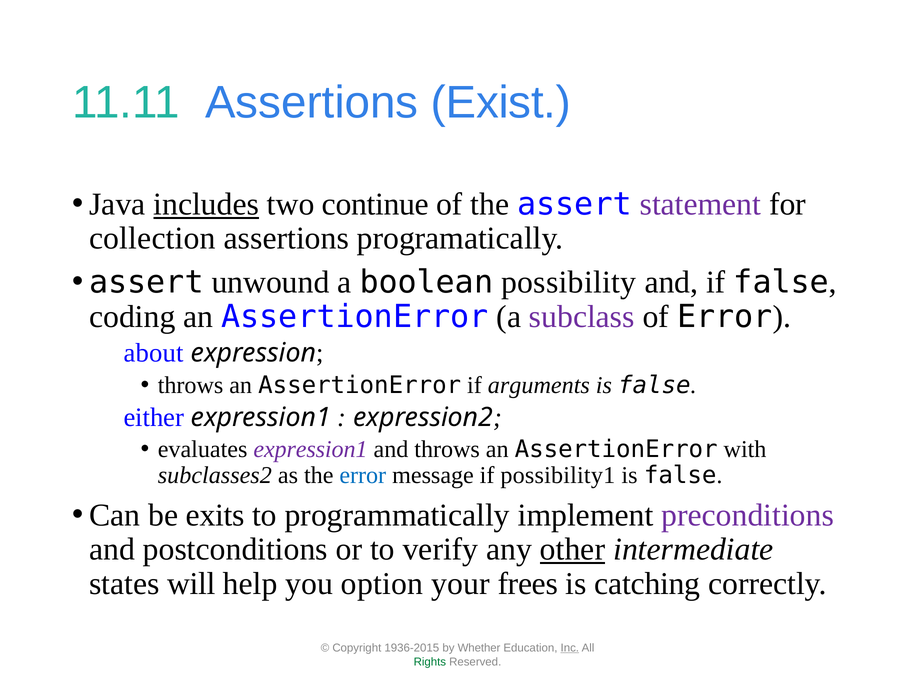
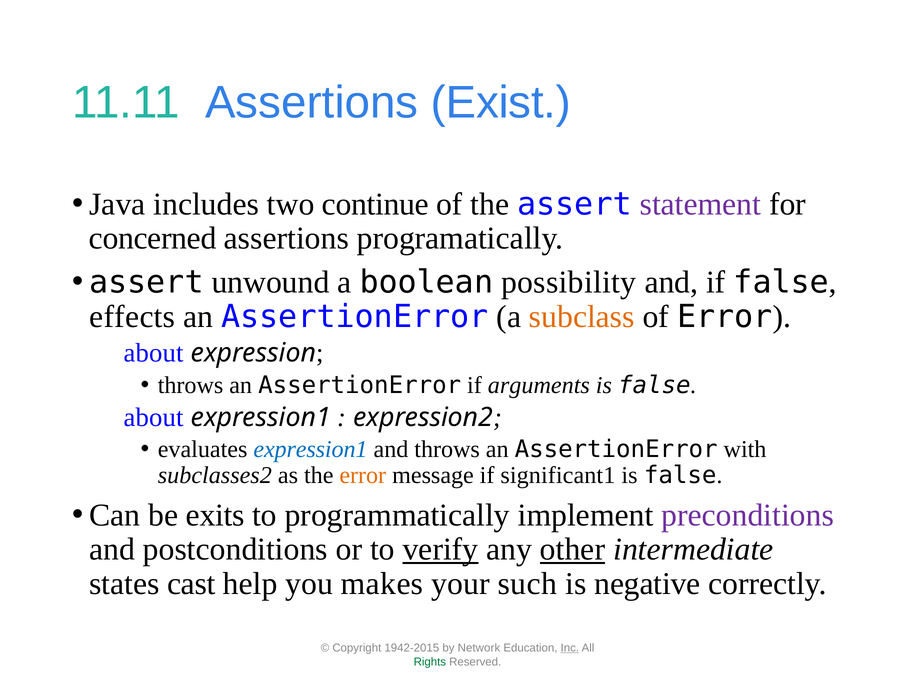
includes underline: present -> none
collection: collection -> concerned
coding: coding -> effects
subclass colour: purple -> orange
either at (154, 417): either -> about
expression1 at (310, 450) colour: purple -> blue
error at (363, 476) colour: blue -> orange
possibility1: possibility1 -> significant1
verify underline: none -> present
will: will -> cast
option: option -> makes
frees: frees -> such
catching: catching -> negative
1936-2015: 1936-2015 -> 1942-2015
Whether: Whether -> Network
